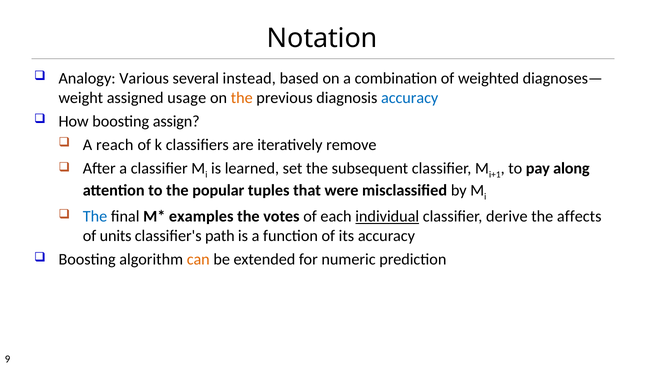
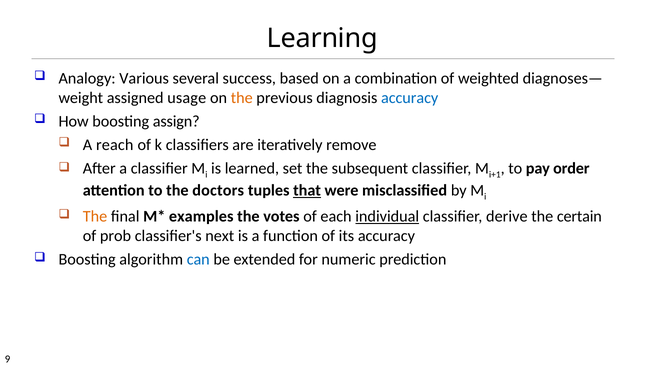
Notation: Notation -> Learning
instead: instead -> success
along: along -> order
popular: popular -> doctors
that underline: none -> present
The at (95, 216) colour: blue -> orange
affects: affects -> certain
units: units -> prob
path: path -> next
can colour: orange -> blue
